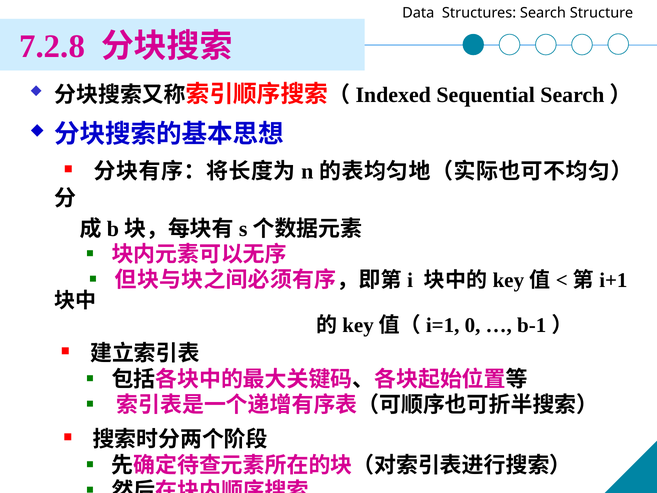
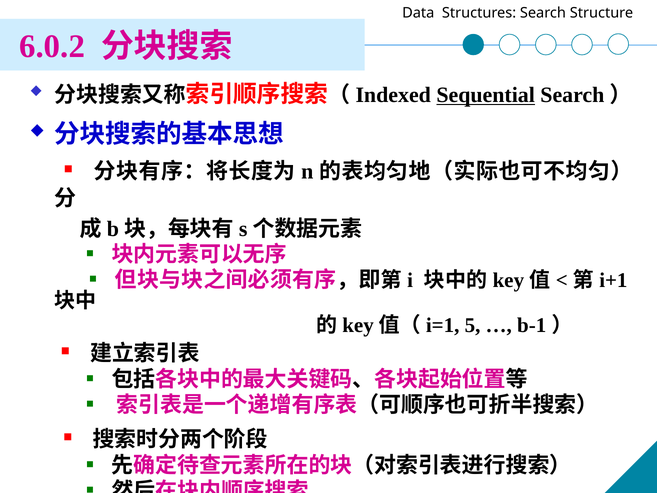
7.2.8: 7.2.8 -> 6.0.2
Sequential underline: none -> present
0: 0 -> 5
